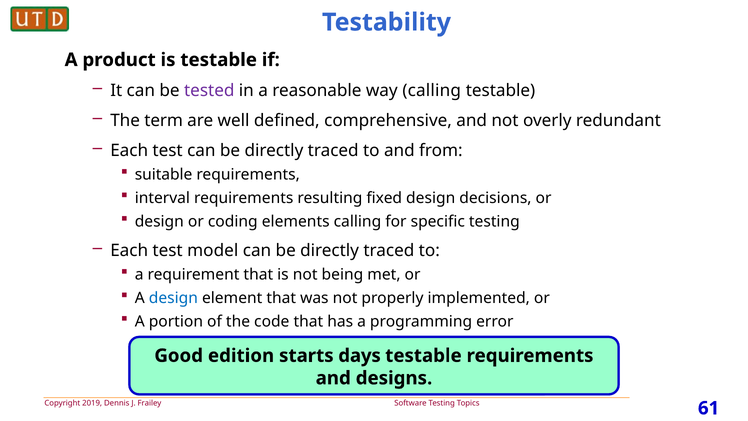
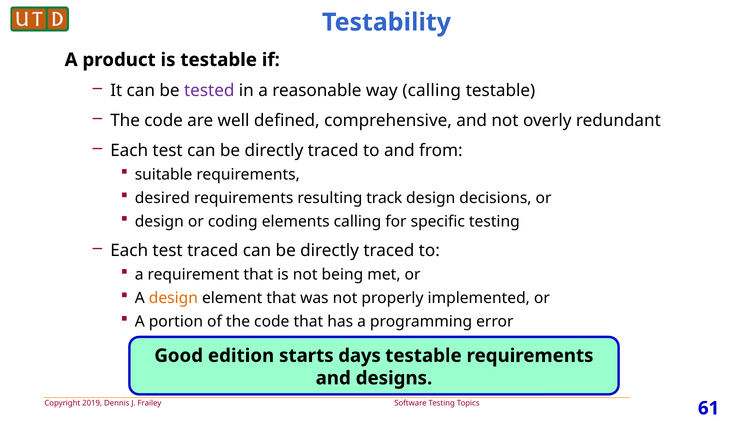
term at (164, 120): term -> code
interval: interval -> desired
fixed: fixed -> track
test model: model -> traced
design at (173, 298) colour: blue -> orange
